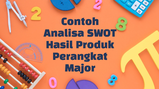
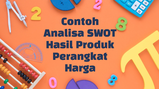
Major: Major -> Harga
